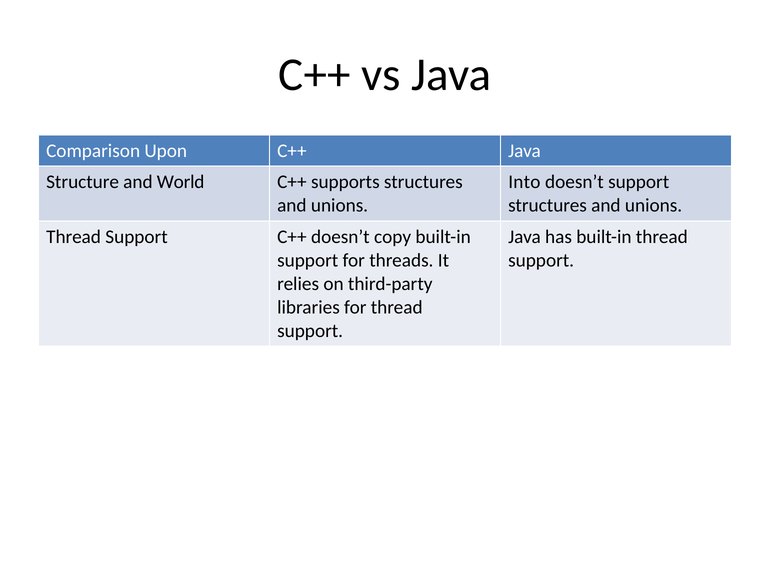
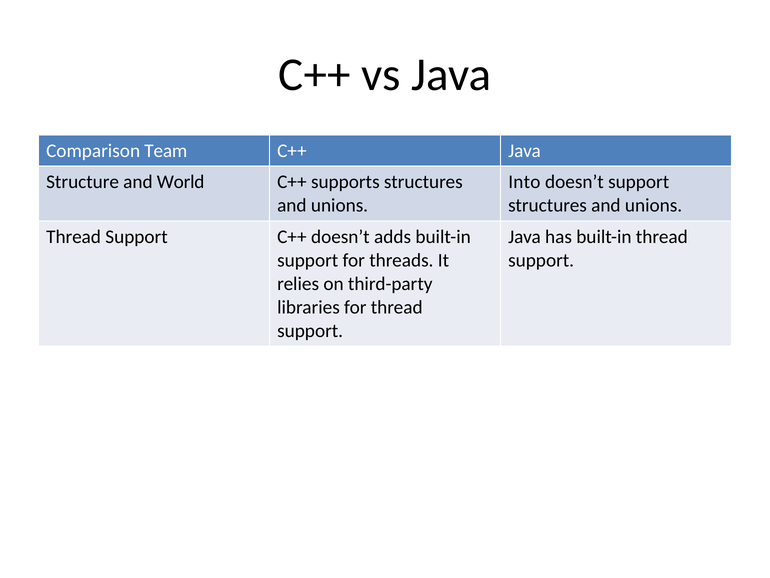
Upon: Upon -> Team
copy: copy -> adds
